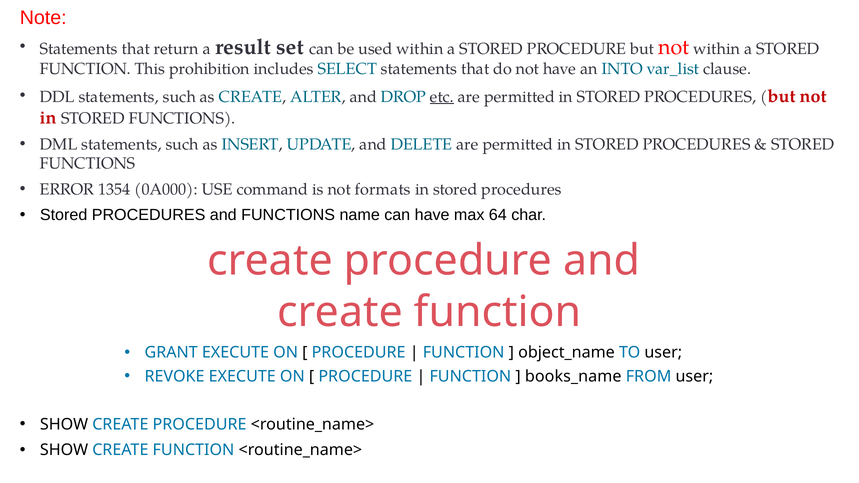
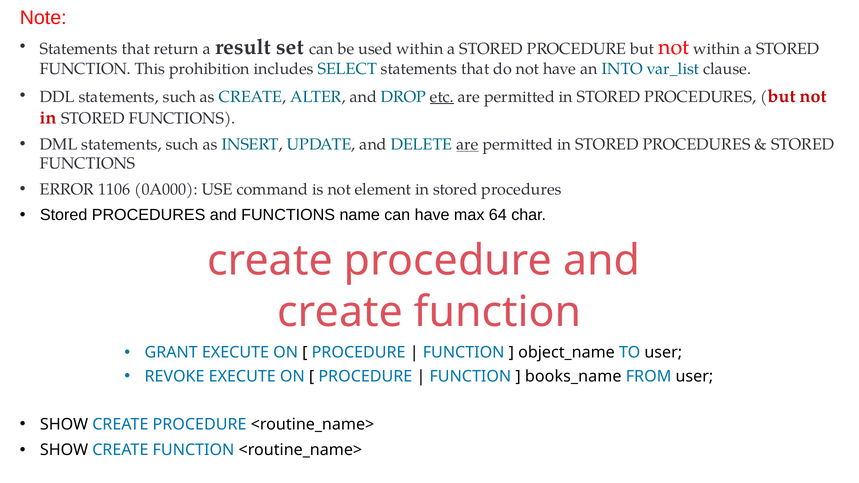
are at (467, 144) underline: none -> present
1354: 1354 -> 1106
formats: formats -> element
